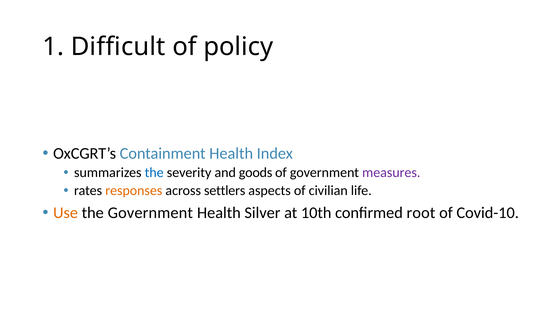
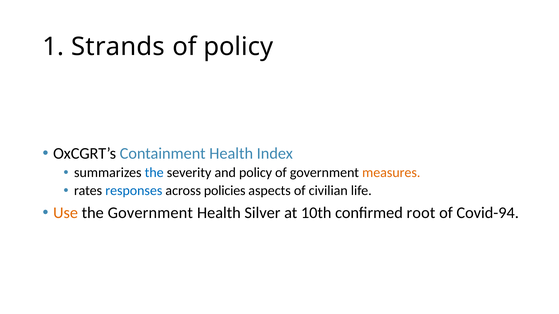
Difficult: Difficult -> Strands
and goods: goods -> policy
measures colour: purple -> orange
responses colour: orange -> blue
settlers: settlers -> policies
Covid-10: Covid-10 -> Covid-94
